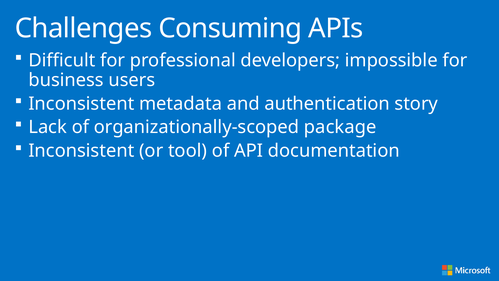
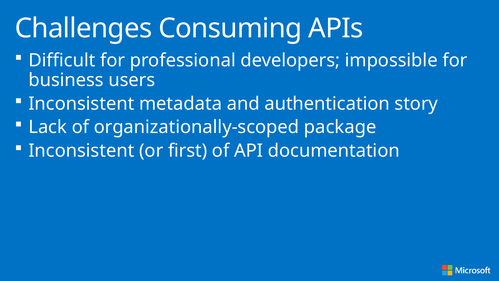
tool: tool -> first
